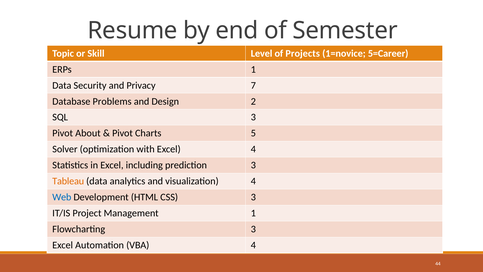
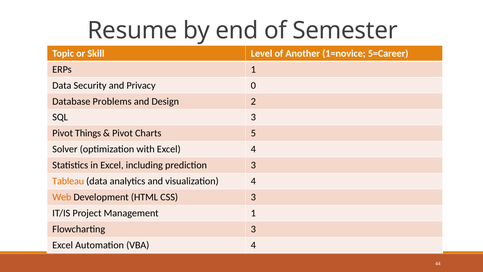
Projects: Projects -> Another
7: 7 -> 0
About: About -> Things
Web colour: blue -> orange
